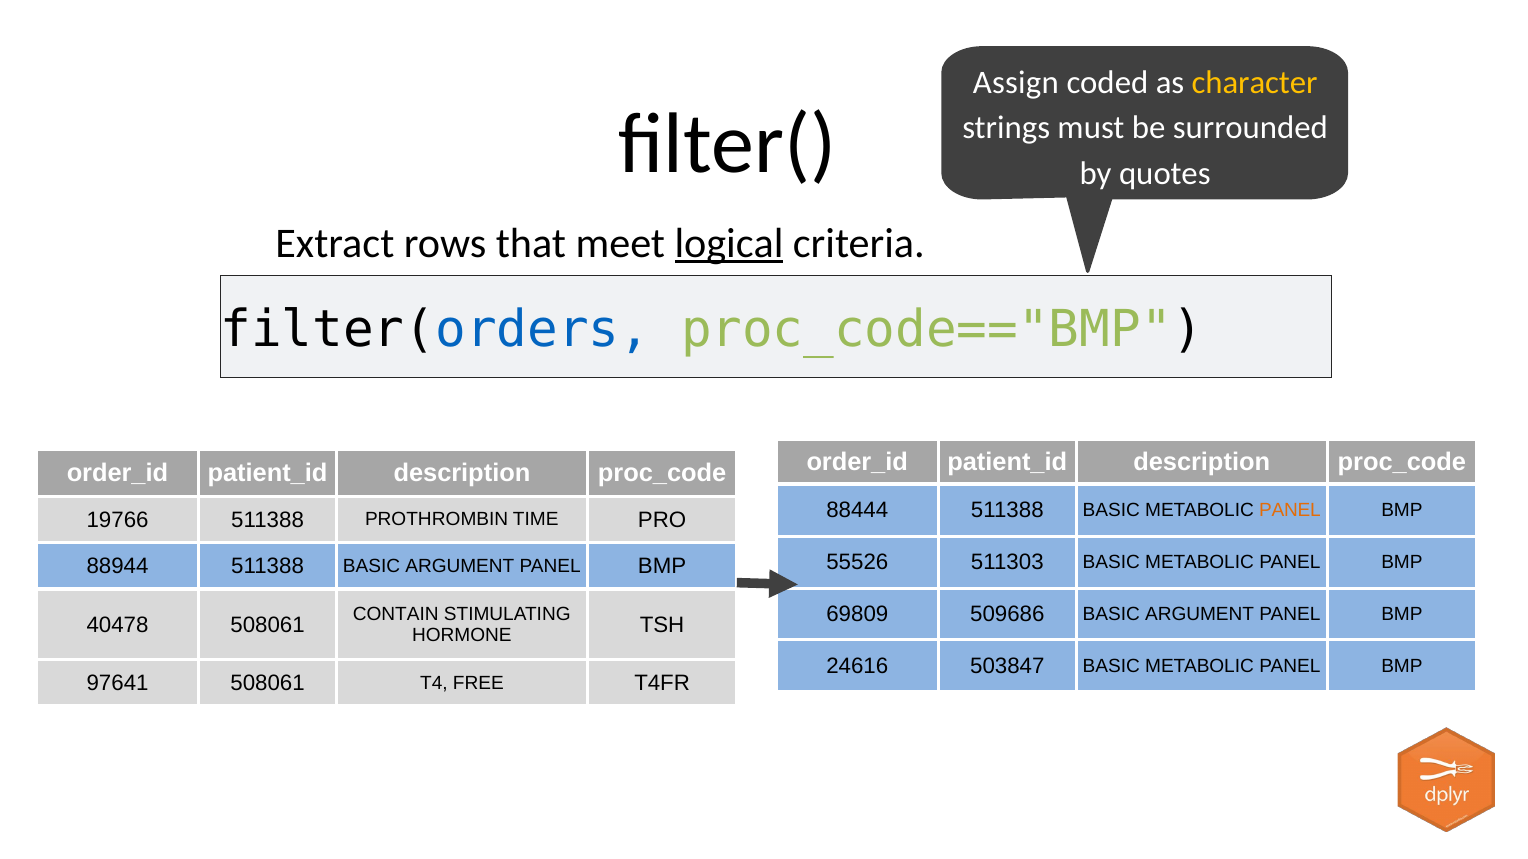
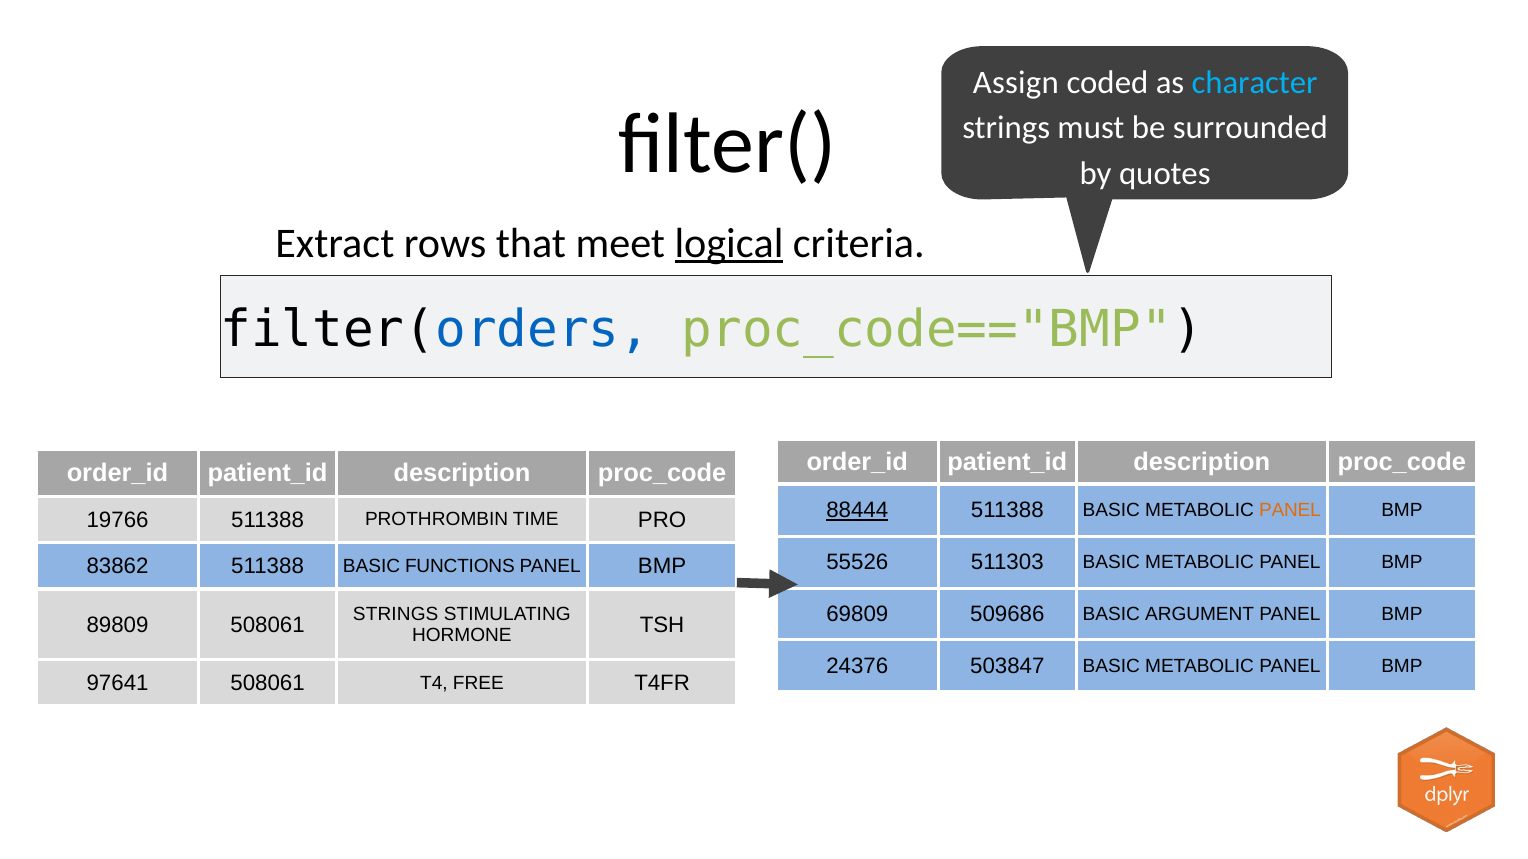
character colour: yellow -> light blue
88444 underline: none -> present
88944: 88944 -> 83862
511388 BASIC ARGUMENT: ARGUMENT -> FUNCTIONS
40478: 40478 -> 89809
508061 CONTAIN: CONTAIN -> STRINGS
24616: 24616 -> 24376
